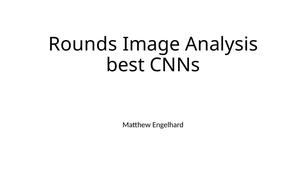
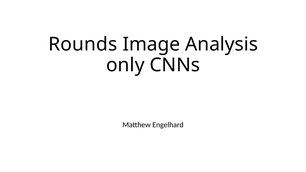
best: best -> only
